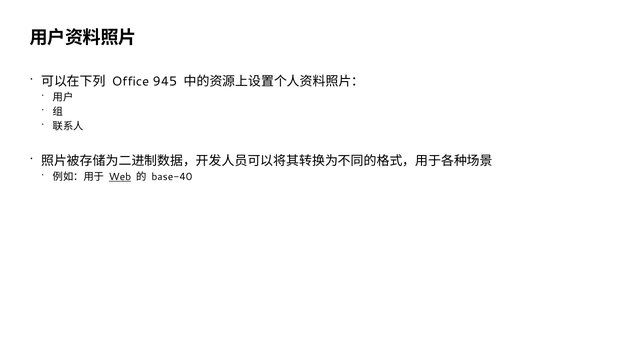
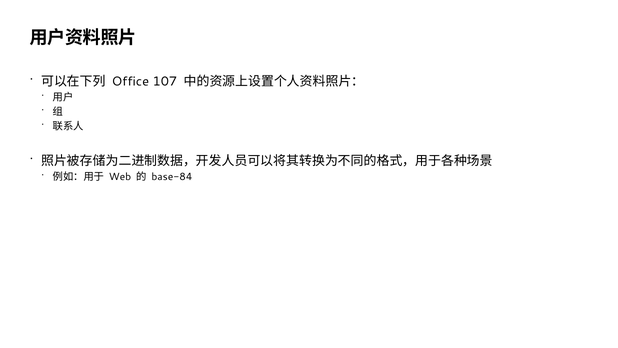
945: 945 -> 107
Web underline: present -> none
base-40: base-40 -> base-84
